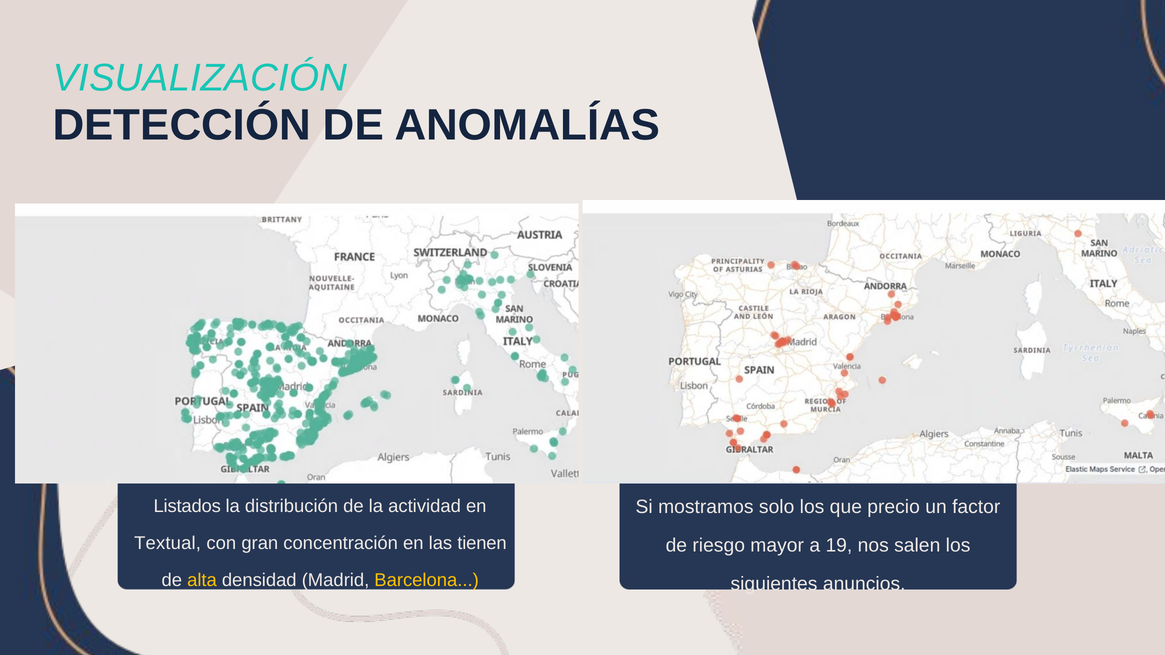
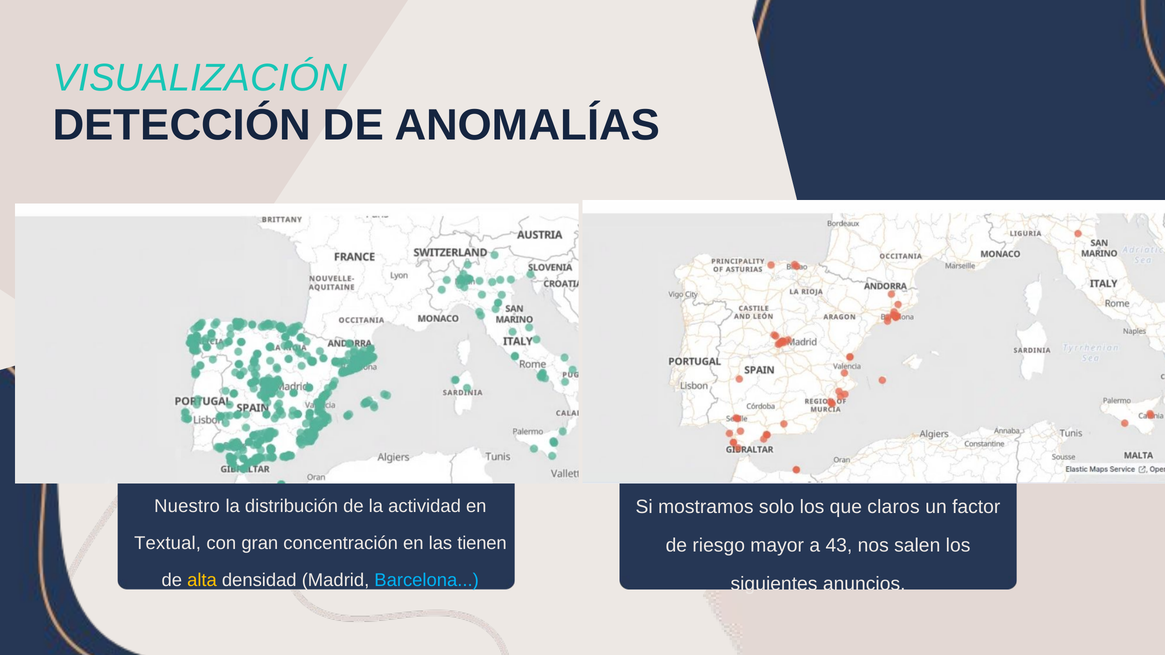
Listados: Listados -> Nuestro
precio: precio -> claros
19: 19 -> 43
Barcelona colour: yellow -> light blue
